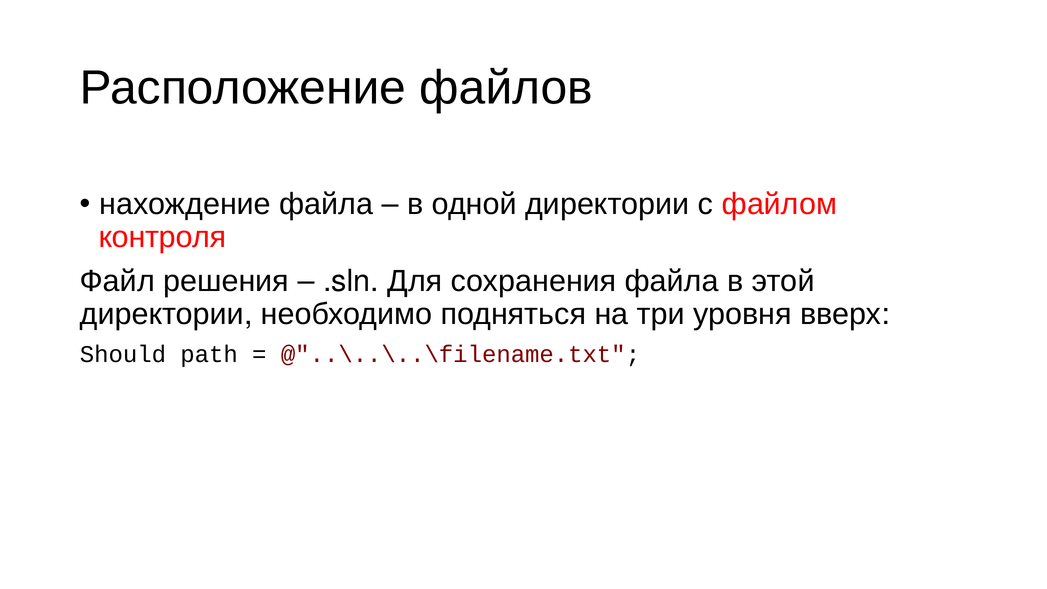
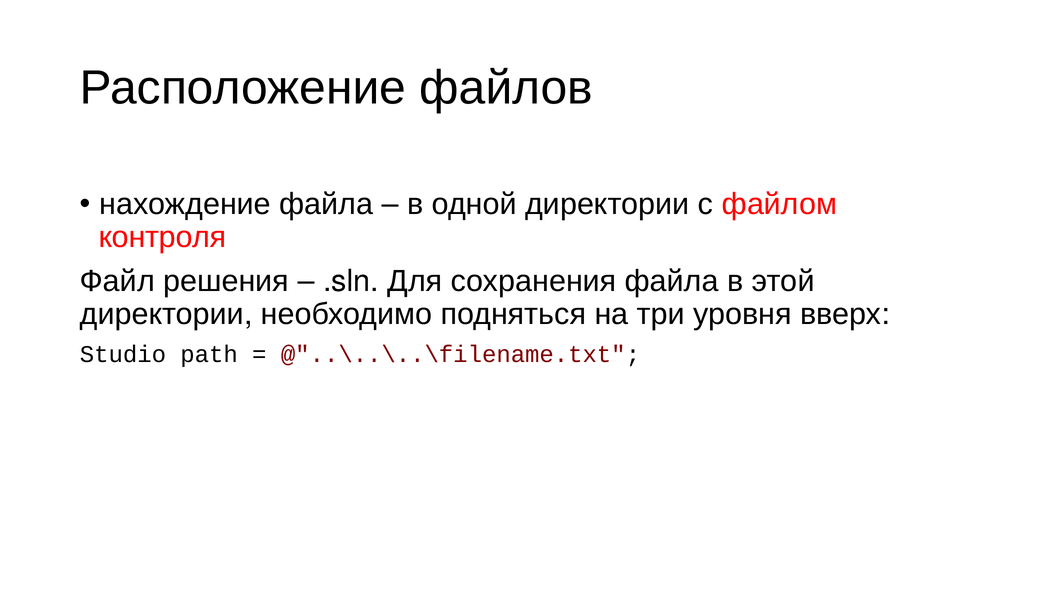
Should: Should -> Studio
